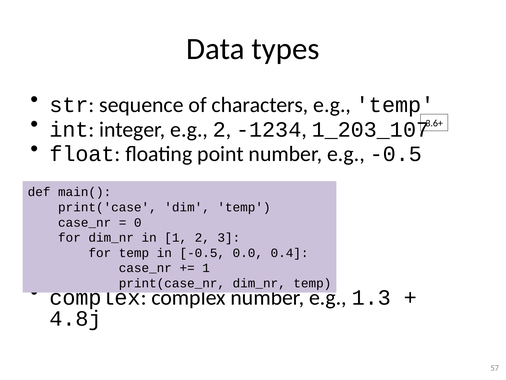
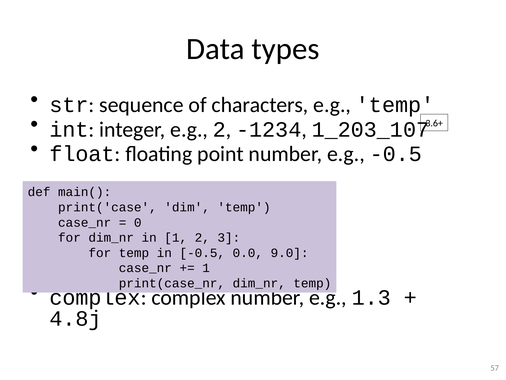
0.4: 0.4 -> 9.0
